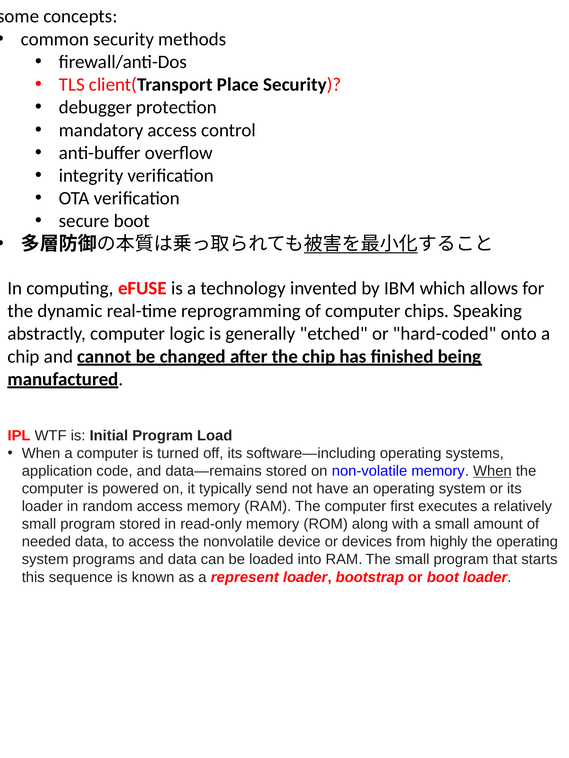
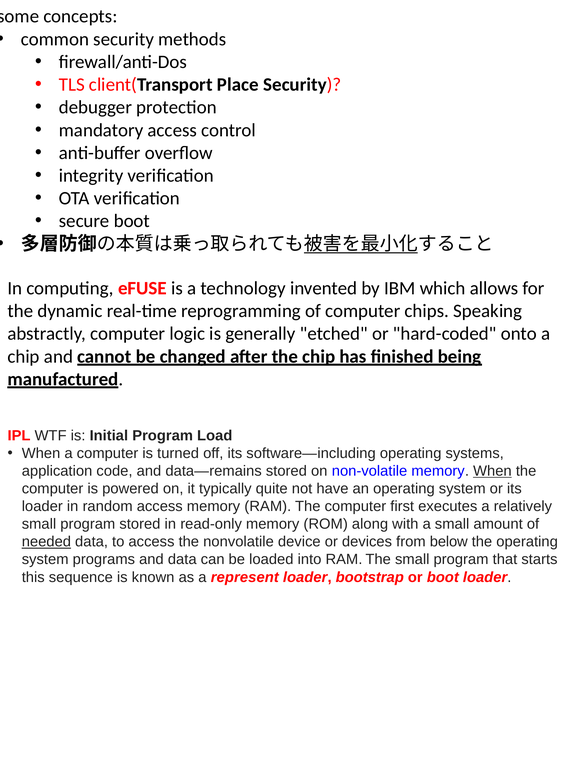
send: send -> quite
needed underline: none -> present
highly: highly -> below
